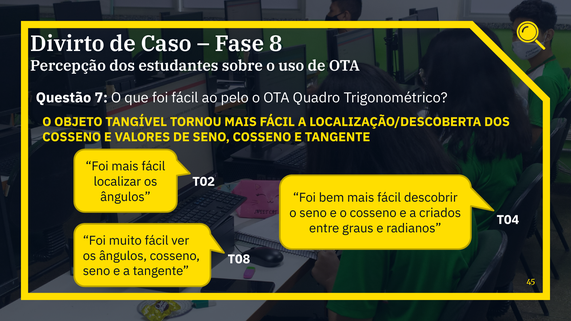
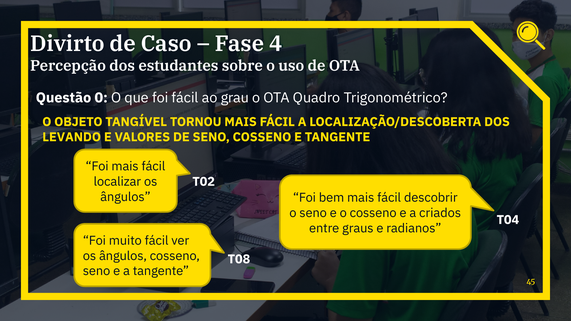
8: 8 -> 4
7: 7 -> 0
pelo: pelo -> grau
COSSENO at (72, 137): COSSENO -> LEVANDO
